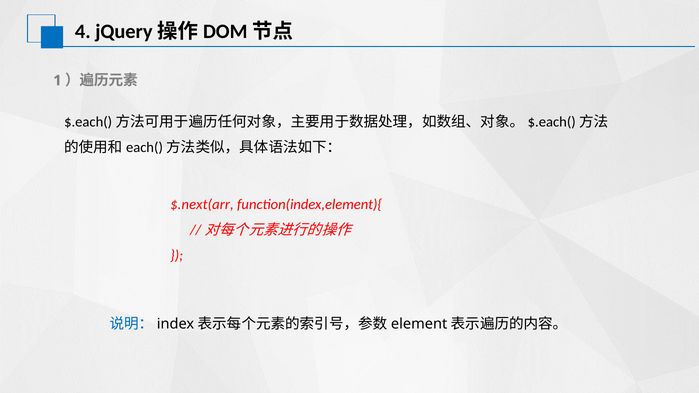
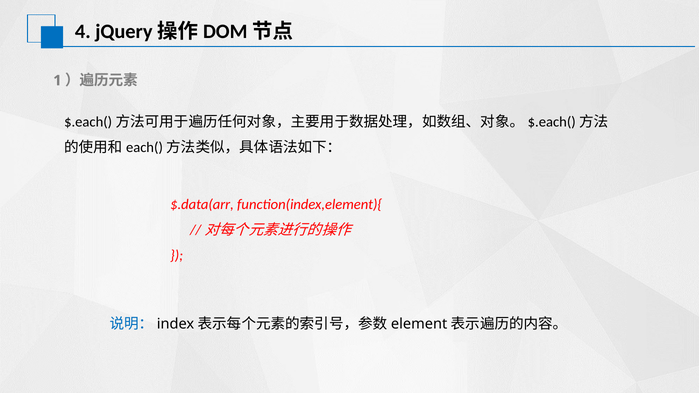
$.next(arr: $.next(arr -> $.data(arr
